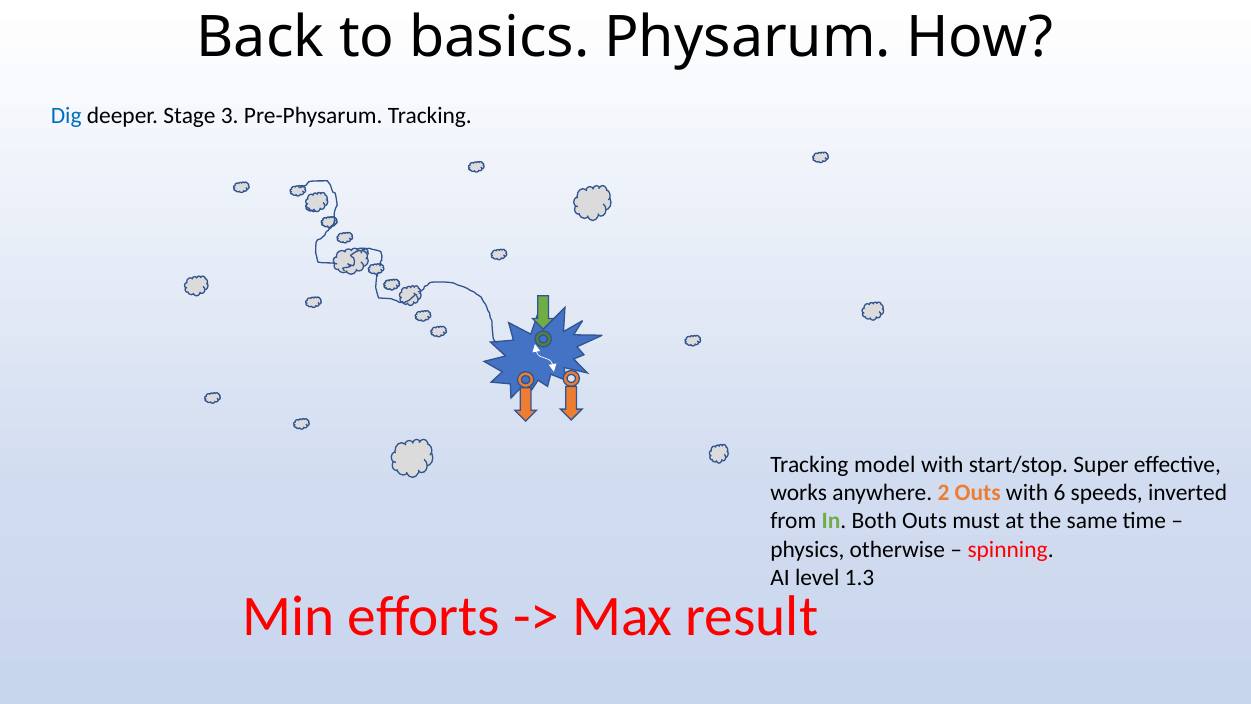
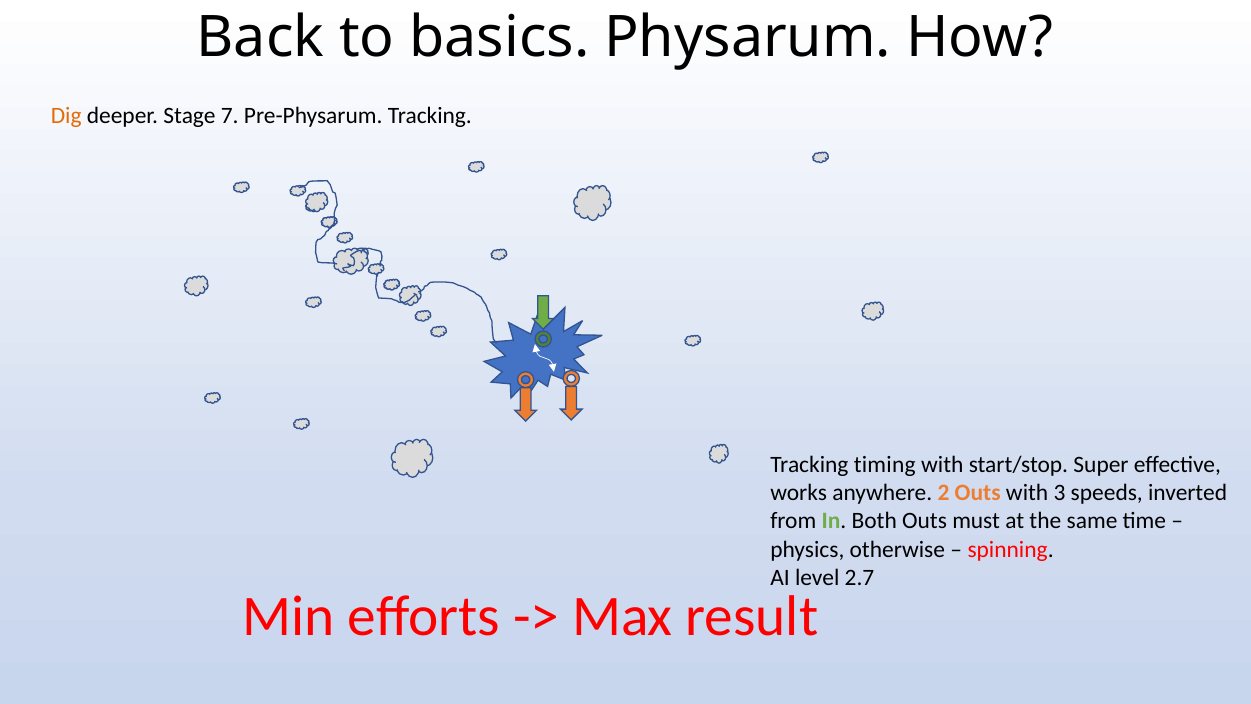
Dig colour: blue -> orange
3: 3 -> 7
model: model -> timing
6: 6 -> 3
1.3: 1.3 -> 2.7
